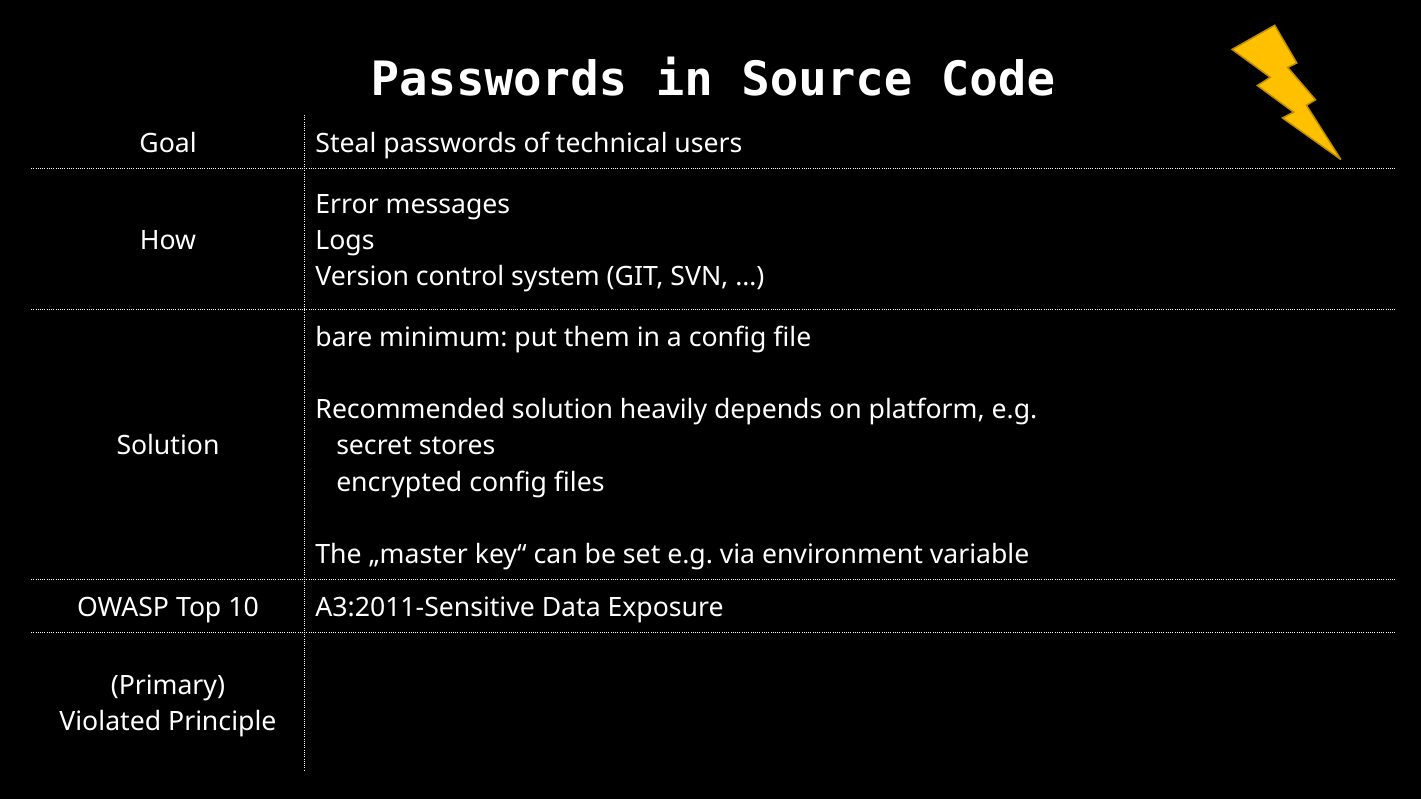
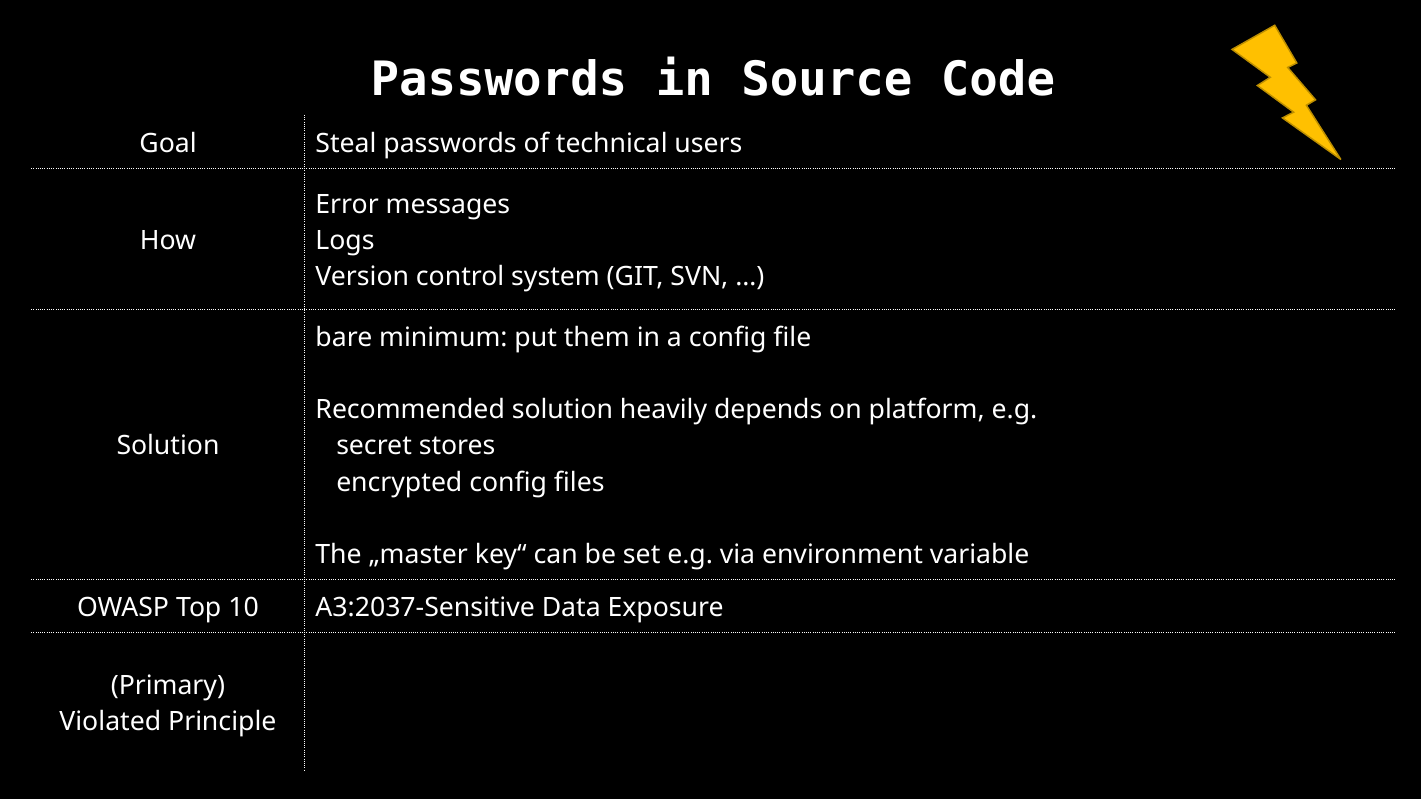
A3:2011-Sensitive: A3:2011-Sensitive -> A3:2037-Sensitive
